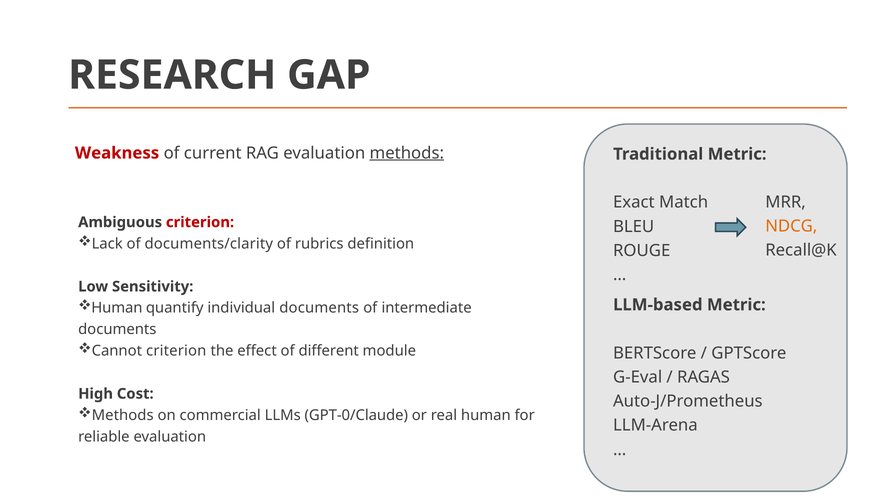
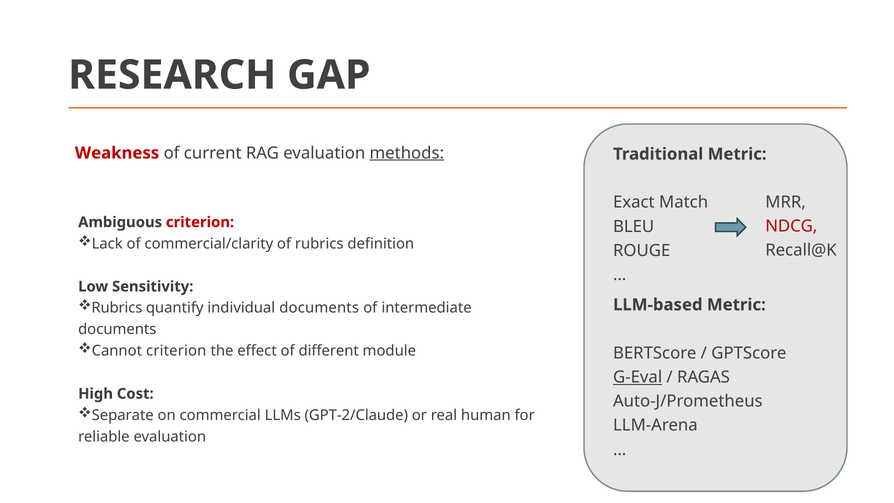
NDCG colour: orange -> red
documents/clarity: documents/clarity -> commercial/clarity
Human at (117, 308): Human -> Rubrics
G-Eval underline: none -> present
Methods at (123, 415): Methods -> Separate
GPT-0/Claude: GPT-0/Claude -> GPT-2/Claude
